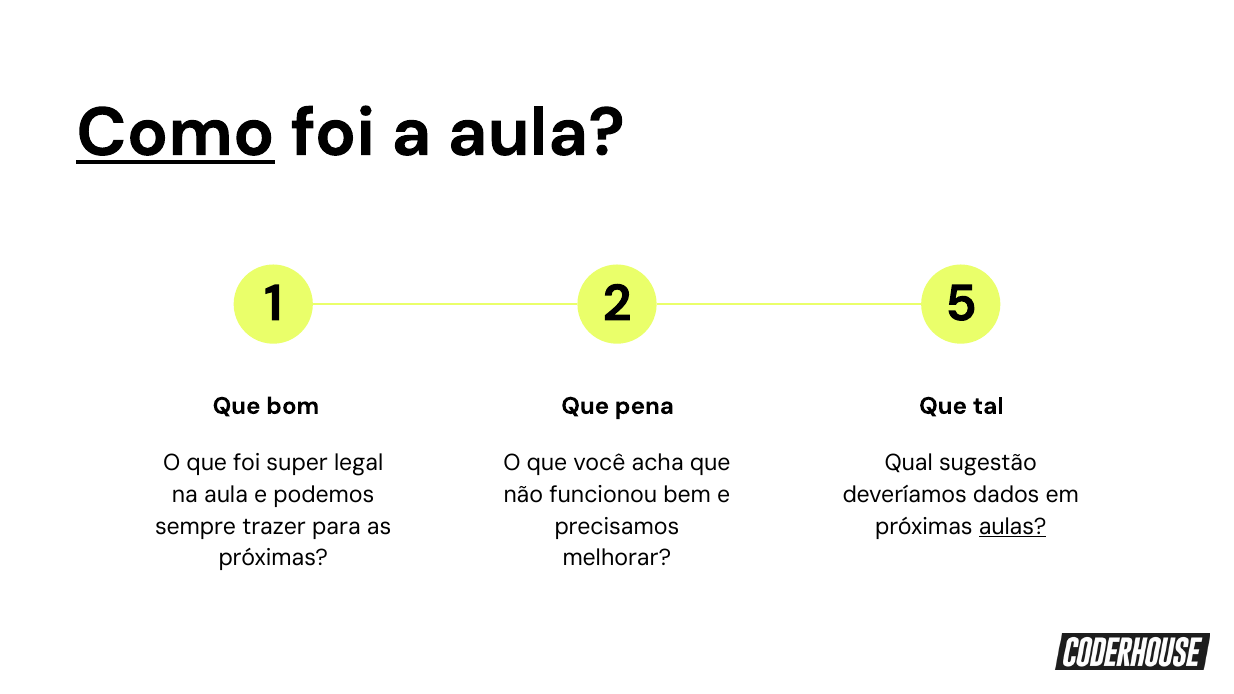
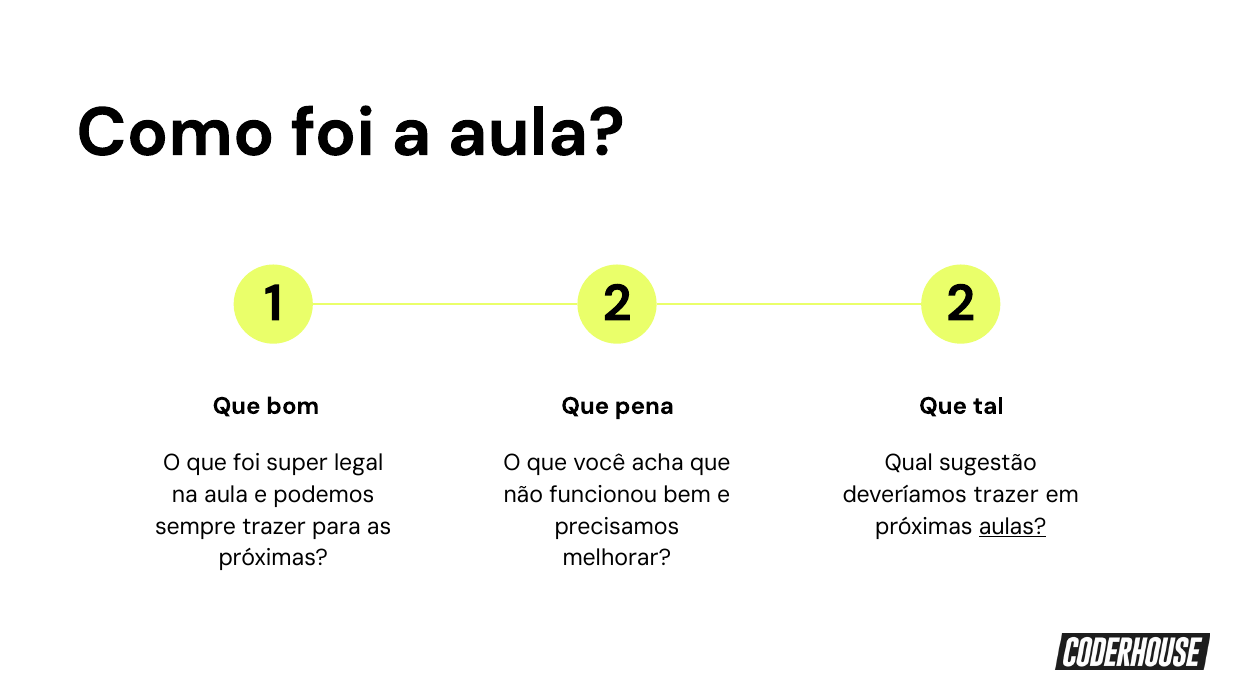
Como underline: present -> none
2 5: 5 -> 2
deveríamos dados: dados -> trazer
